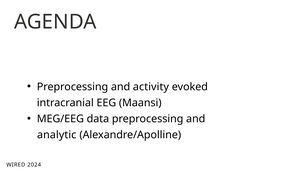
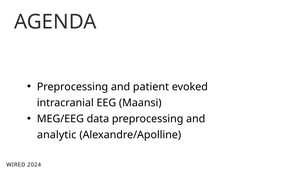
activity: activity -> patient
